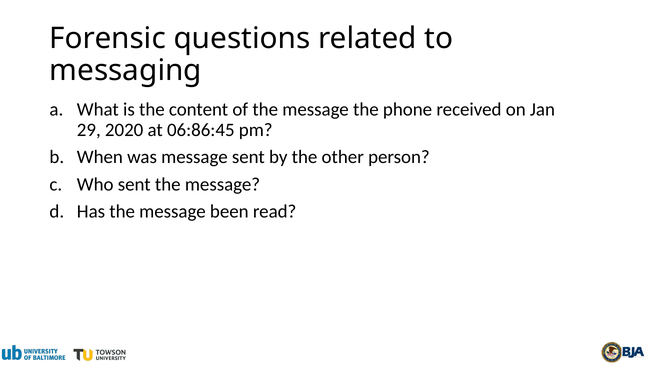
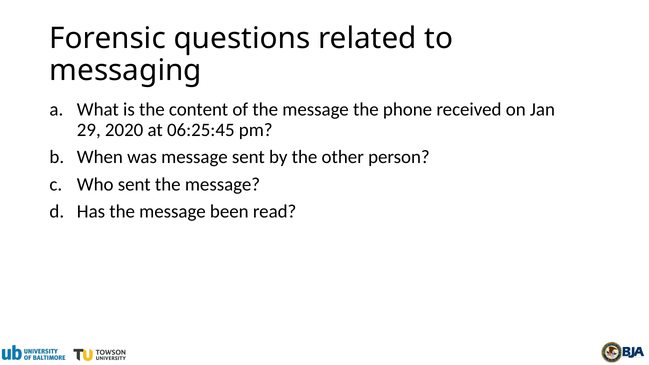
06:86:45: 06:86:45 -> 06:25:45
